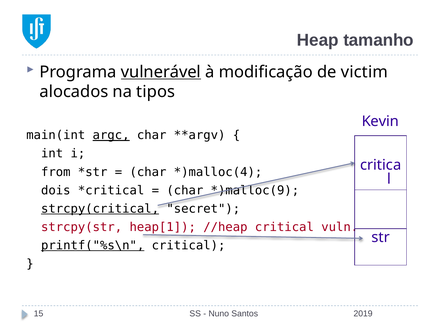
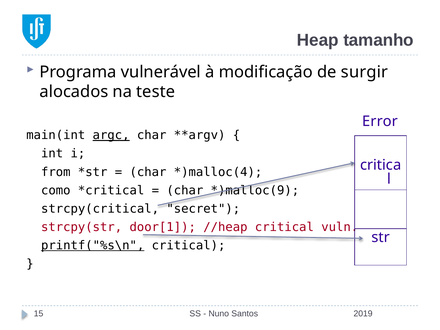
vulnerável underline: present -> none
victim: victim -> surgir
tipos: tipos -> teste
Kevin: Kevin -> Error
dois: dois -> como
strcpy(critical underline: present -> none
heap[1: heap[1 -> door[1
